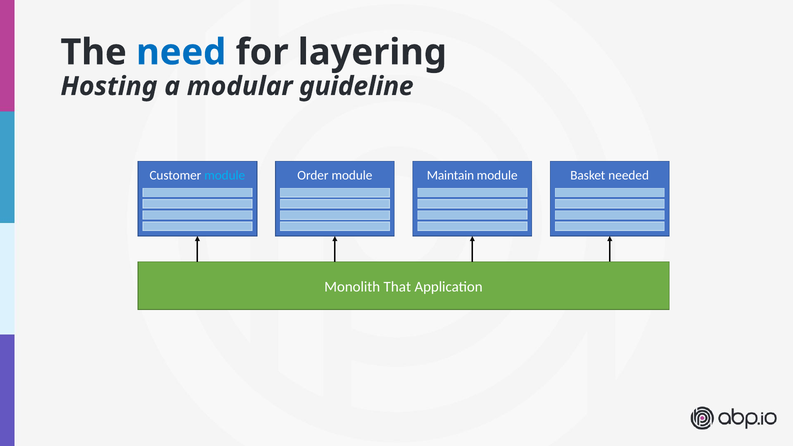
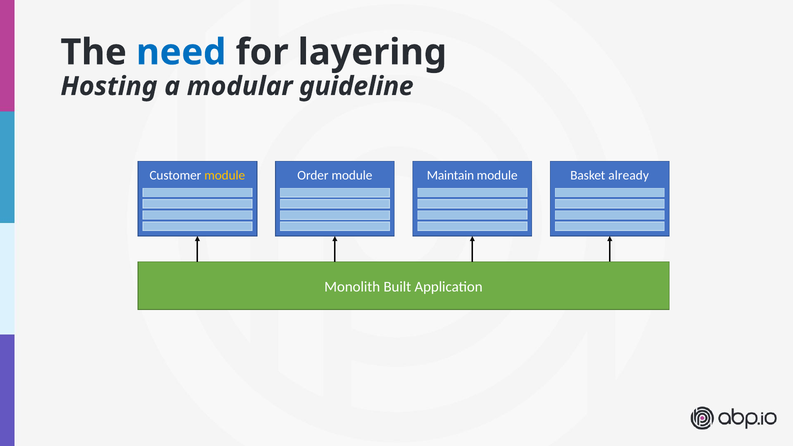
module at (225, 175) colour: light blue -> yellow
needed: needed -> already
That: That -> Built
